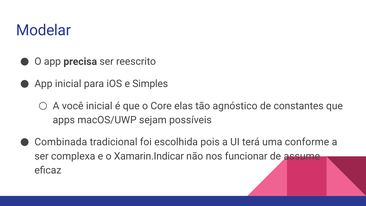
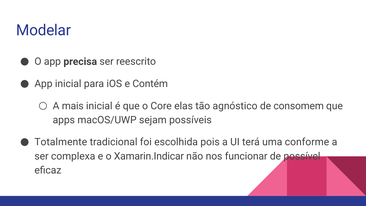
Simples: Simples -> Contém
você: você -> mais
constantes: constantes -> consomem
Combinada: Combinada -> Totalmente
assume: assume -> possível
